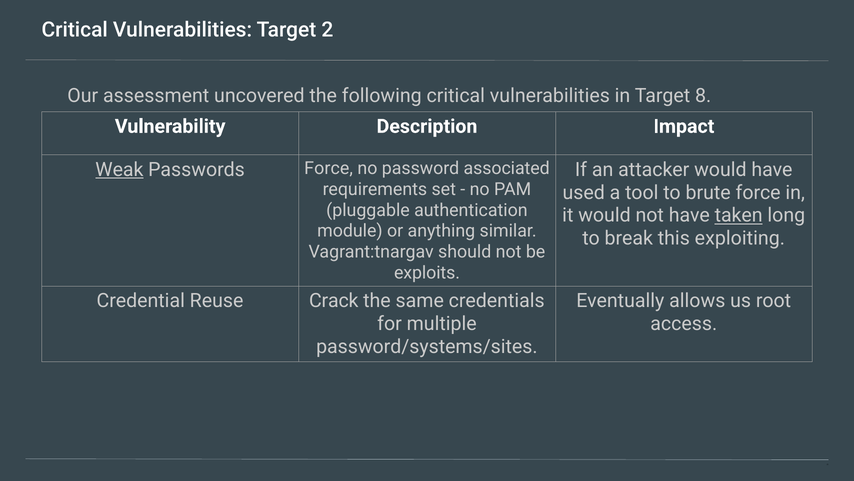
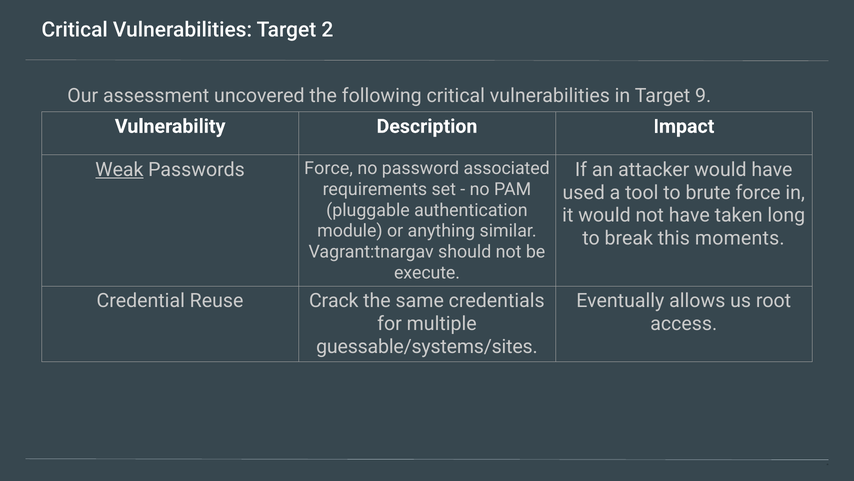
8: 8 -> 9
taken underline: present -> none
exploiting: exploiting -> moments
exploits: exploits -> execute
password/systems/sites: password/systems/sites -> guessable/systems/sites
